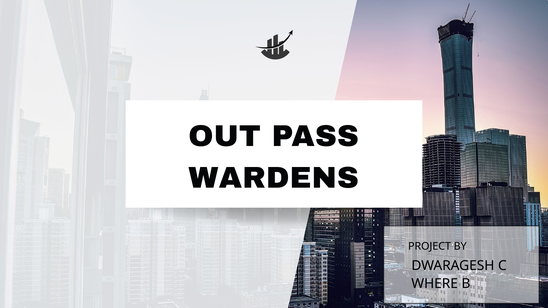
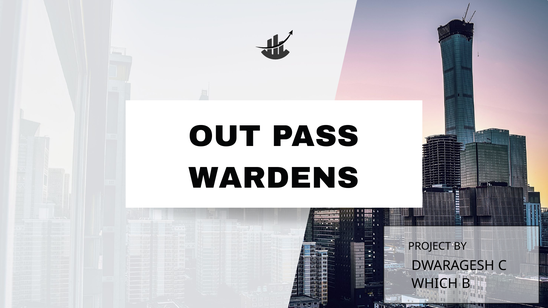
WHERE: WHERE -> WHICH
